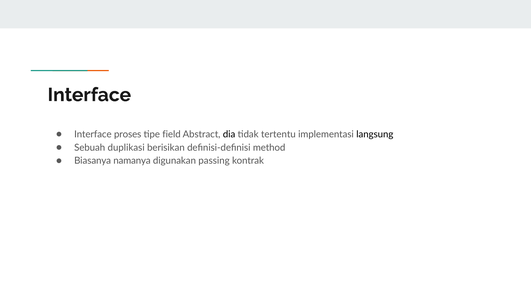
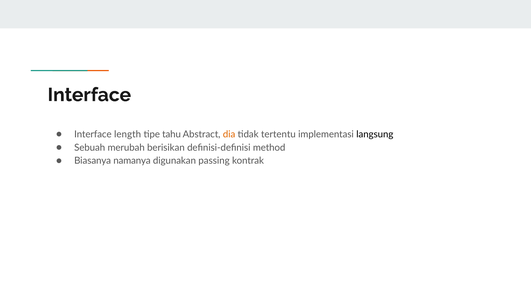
proses: proses -> length
field: field -> tahu
dia colour: black -> orange
duplikasi: duplikasi -> merubah
